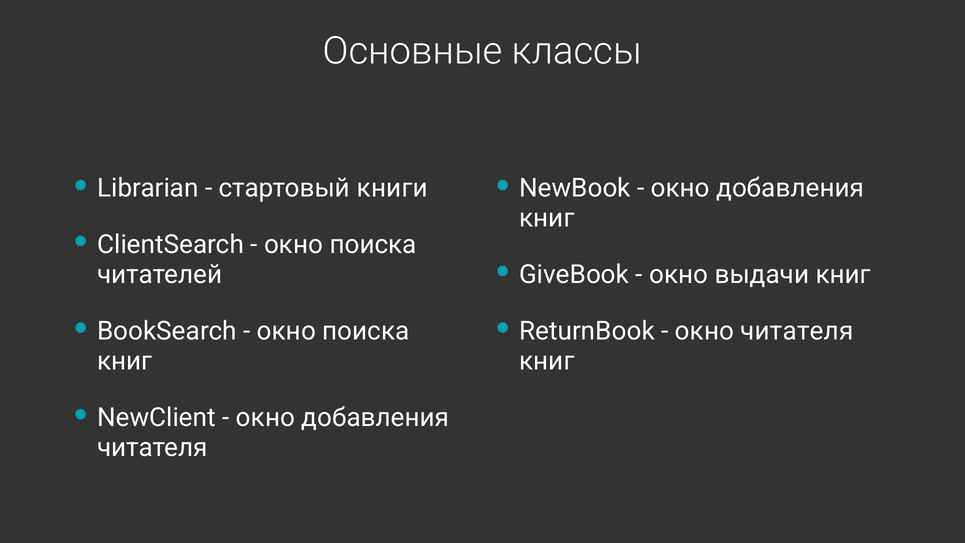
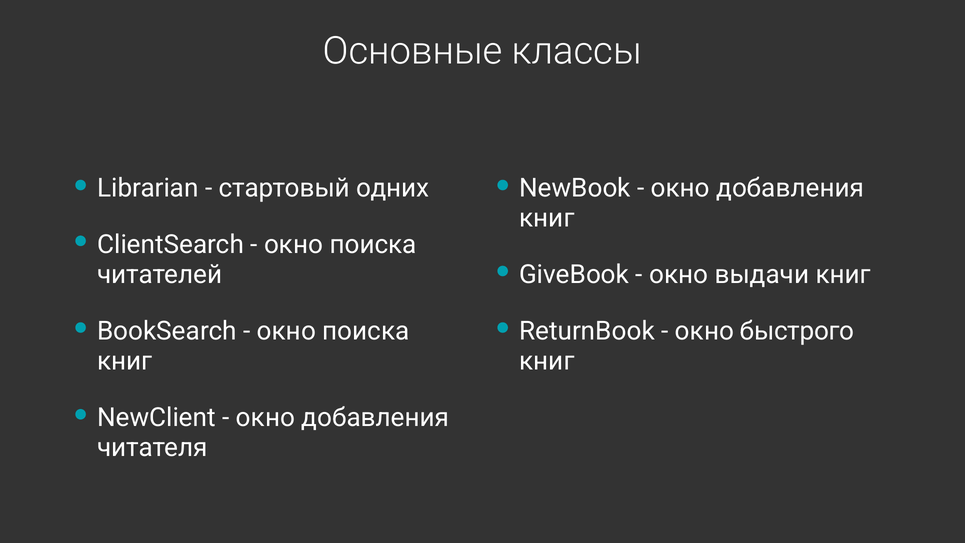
книги: книги -> одних
окно читателя: читателя -> быстрого
